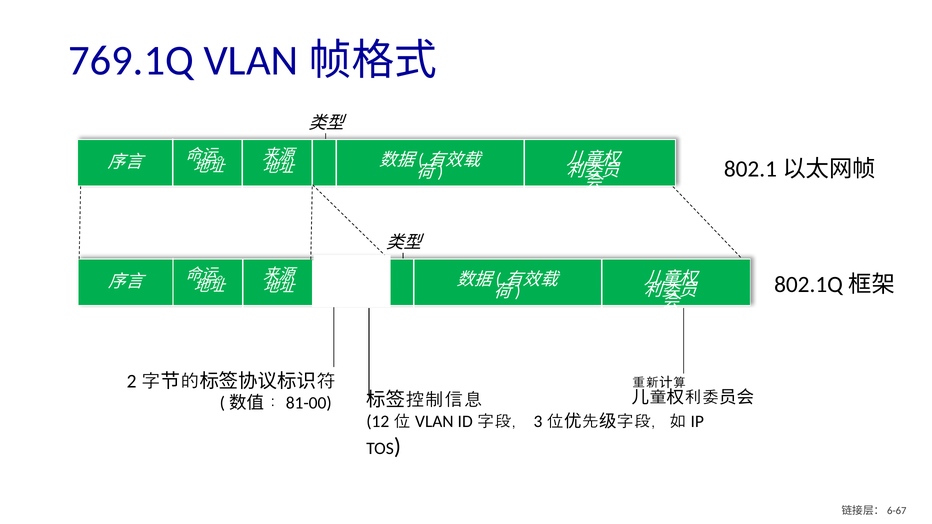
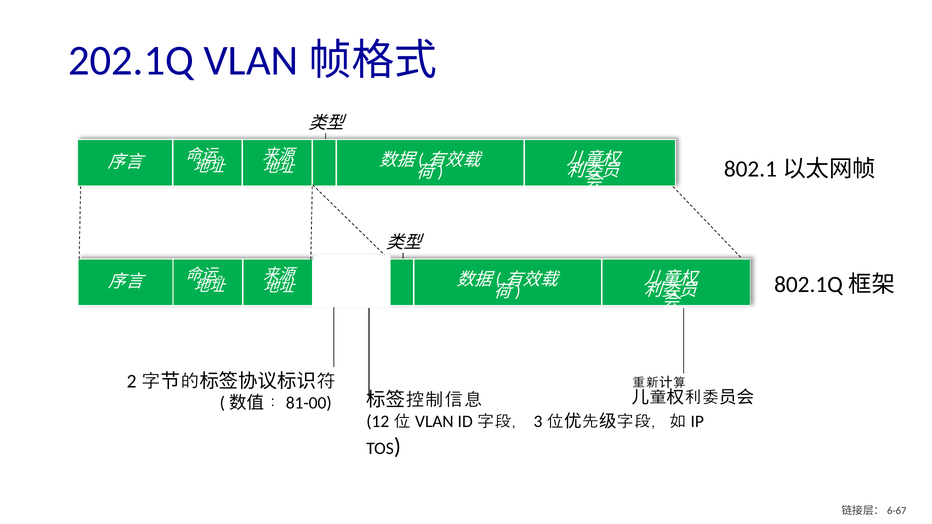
769.1Q: 769.1Q -> 202.1Q
